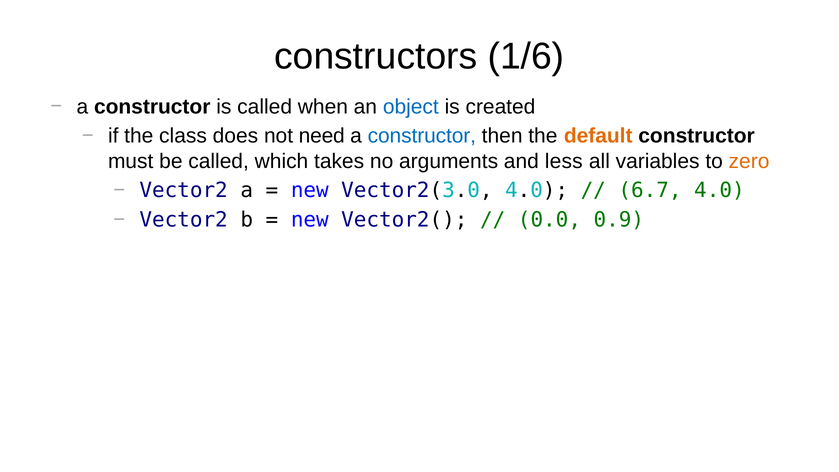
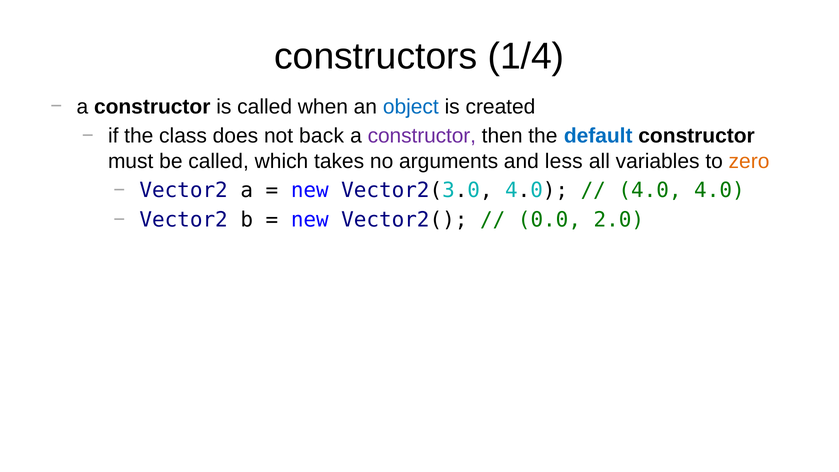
1/6: 1/6 -> 1/4
need: need -> back
constructor at (422, 136) colour: blue -> purple
default colour: orange -> blue
6.7 at (650, 191): 6.7 -> 4.0
0.9: 0.9 -> 2.0
